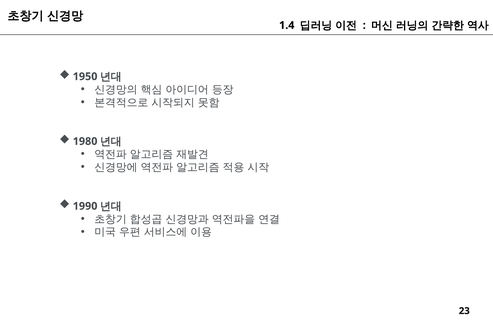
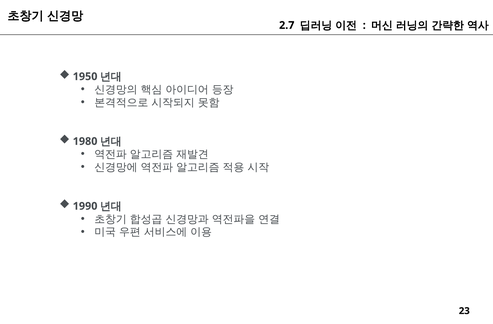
1.4: 1.4 -> 2.7
